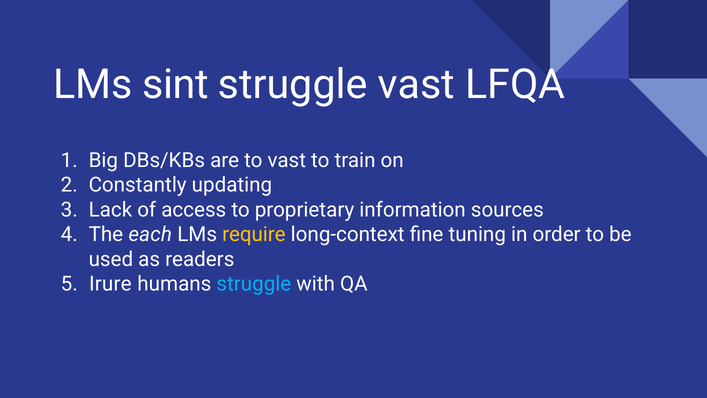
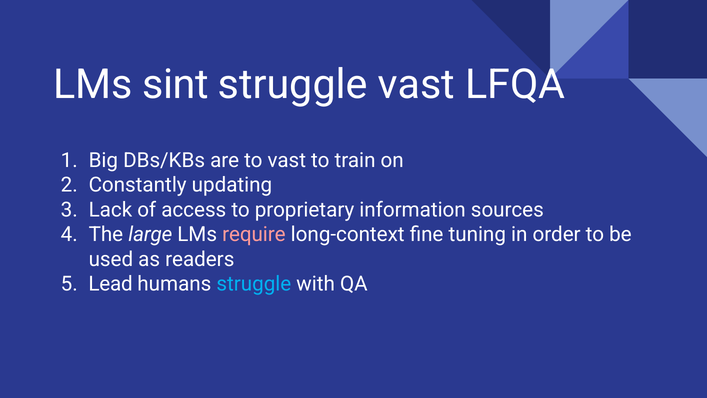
each: each -> large
require colour: yellow -> pink
Irure: Irure -> Lead
